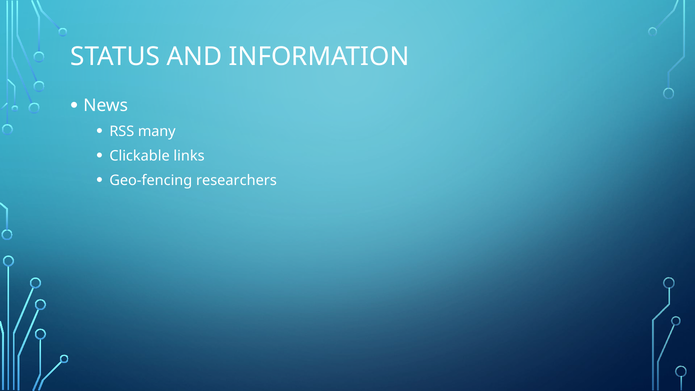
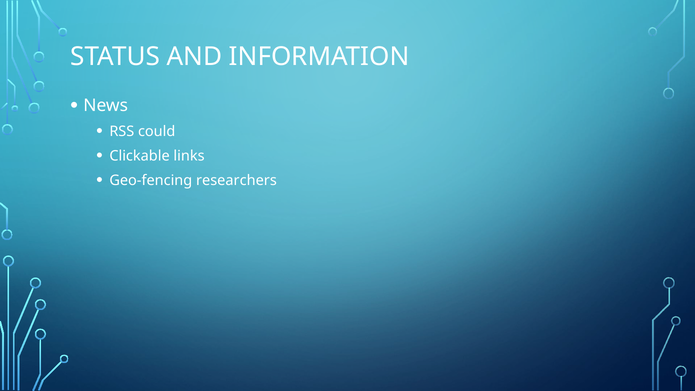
many: many -> could
